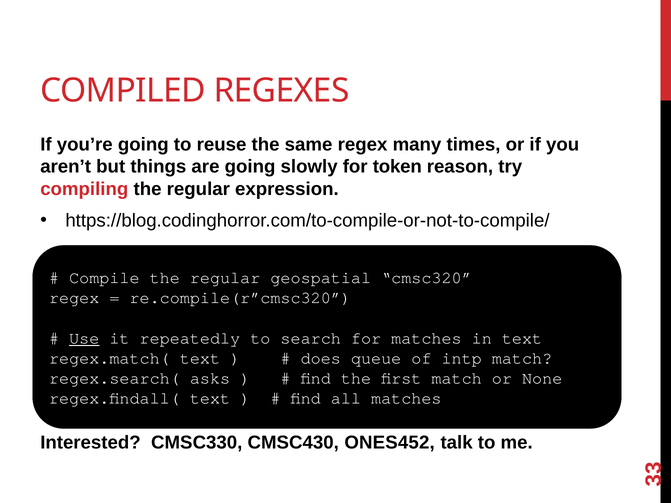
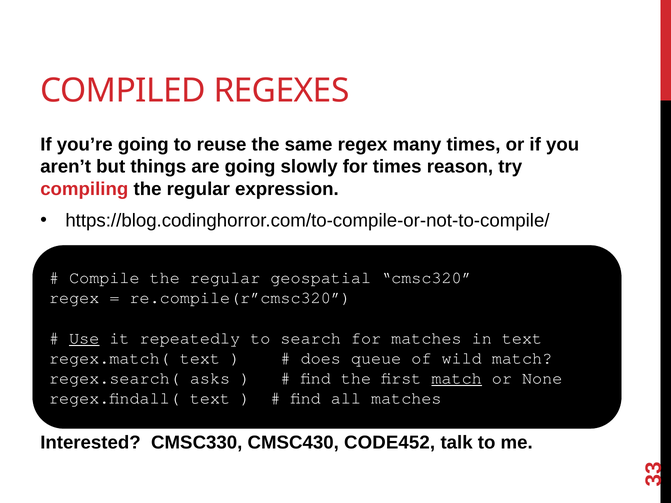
for token: token -> times
intp: intp -> wild
match at (457, 379) underline: none -> present
ONES452: ONES452 -> CODE452
